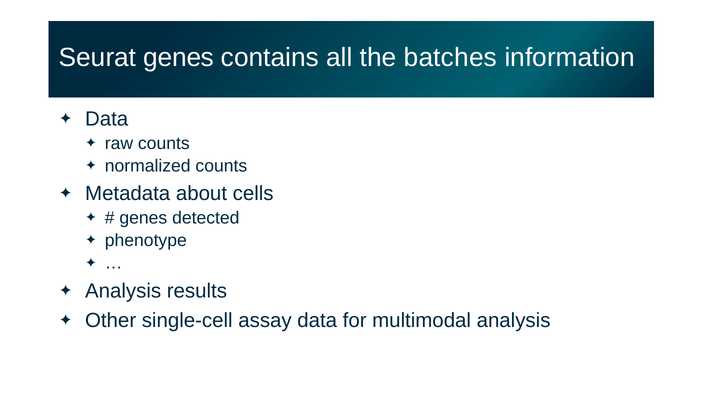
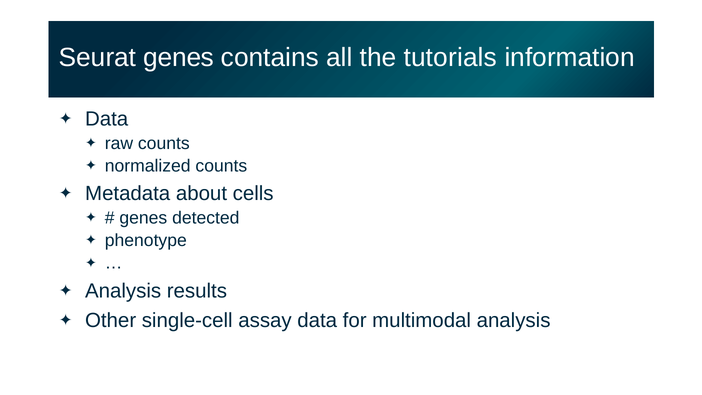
batches: batches -> tutorials
